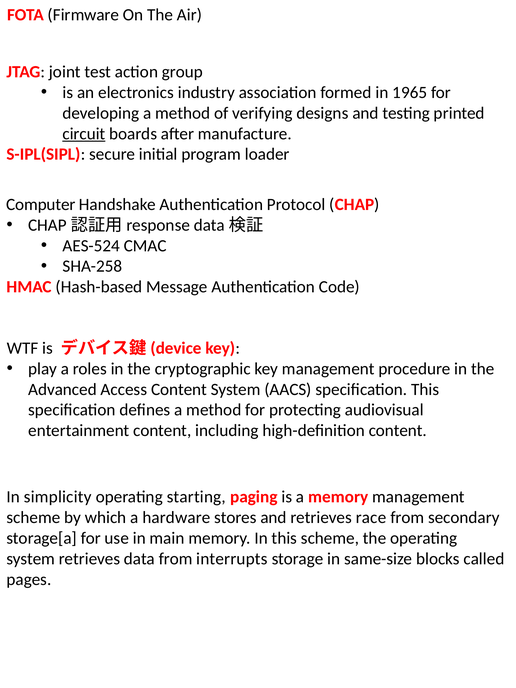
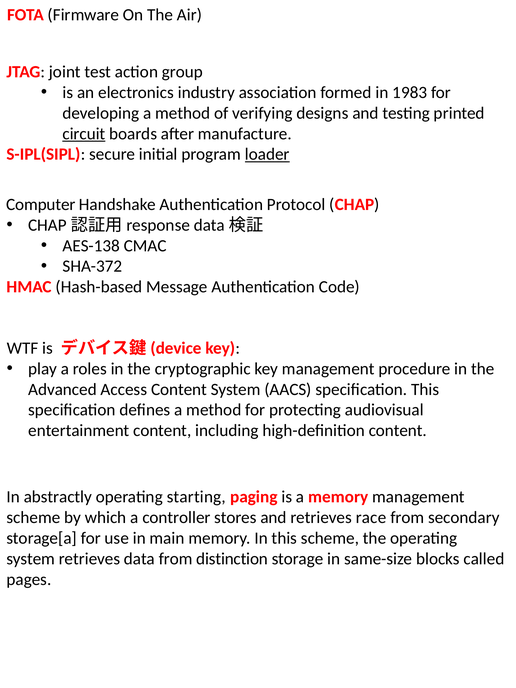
1965: 1965 -> 1983
loader underline: none -> present
AES-524: AES-524 -> AES-138
SHA-258: SHA-258 -> SHA-372
simplicity: simplicity -> abstractly
hardware: hardware -> controller
interrupts: interrupts -> distinction
